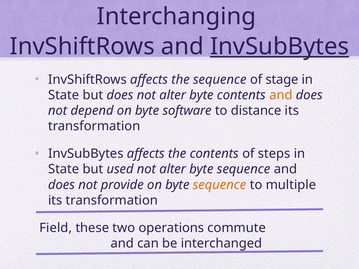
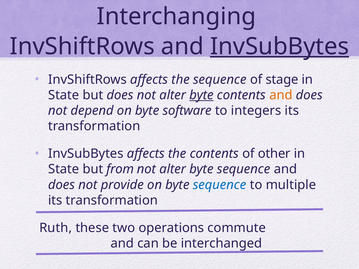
byte at (201, 95) underline: none -> present
distance: distance -> integers
steps: steps -> other
used: used -> from
sequence at (220, 185) colour: orange -> blue
Field: Field -> Ruth
